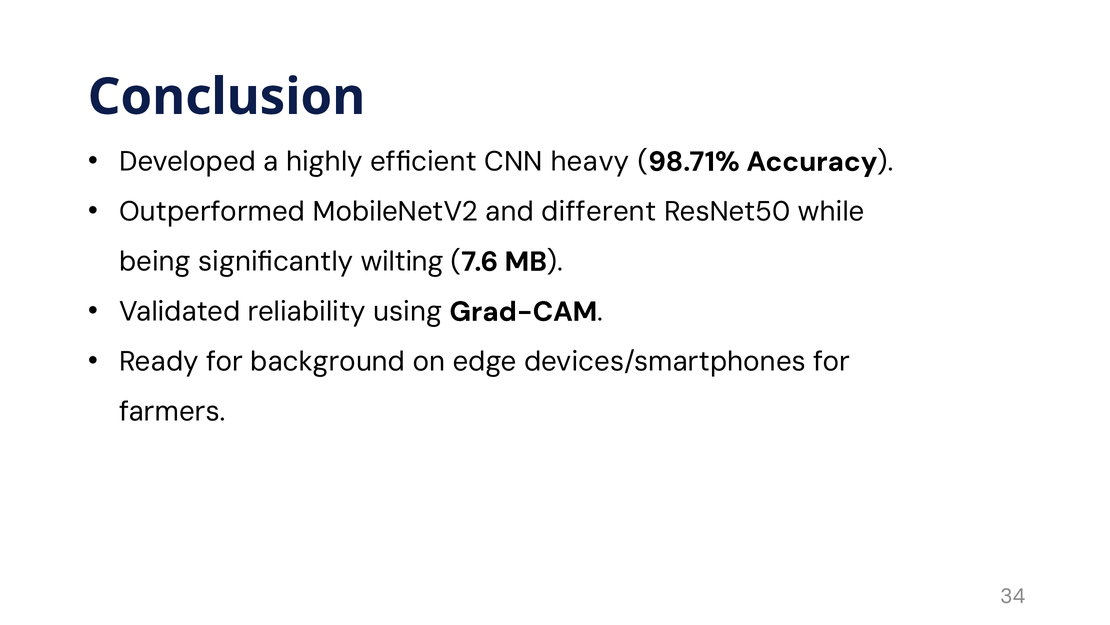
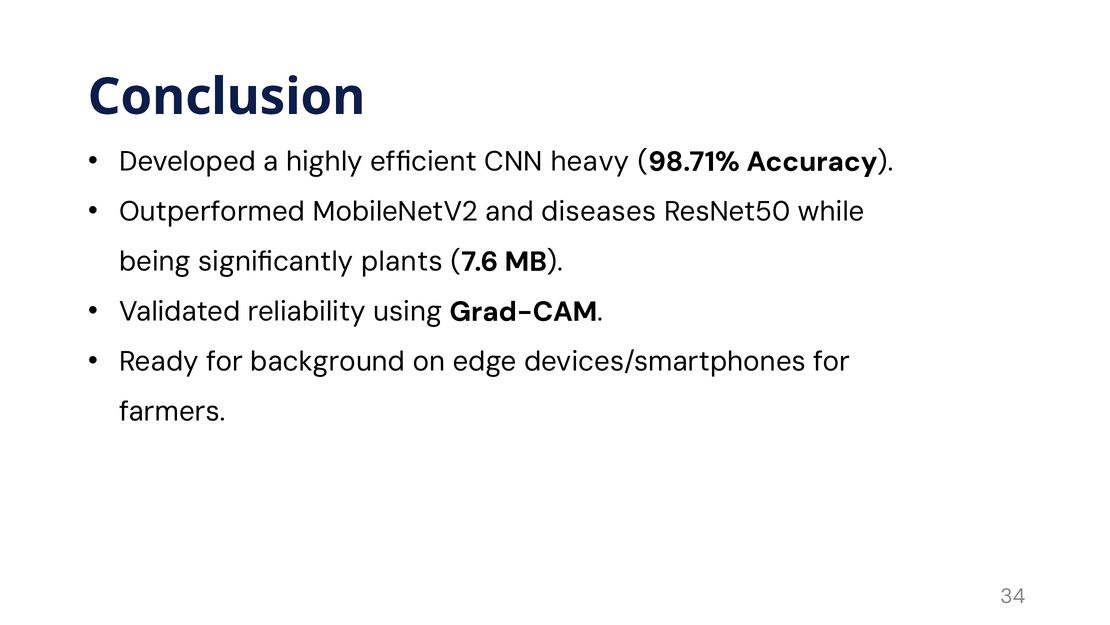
different: different -> diseases
wilting: wilting -> plants
